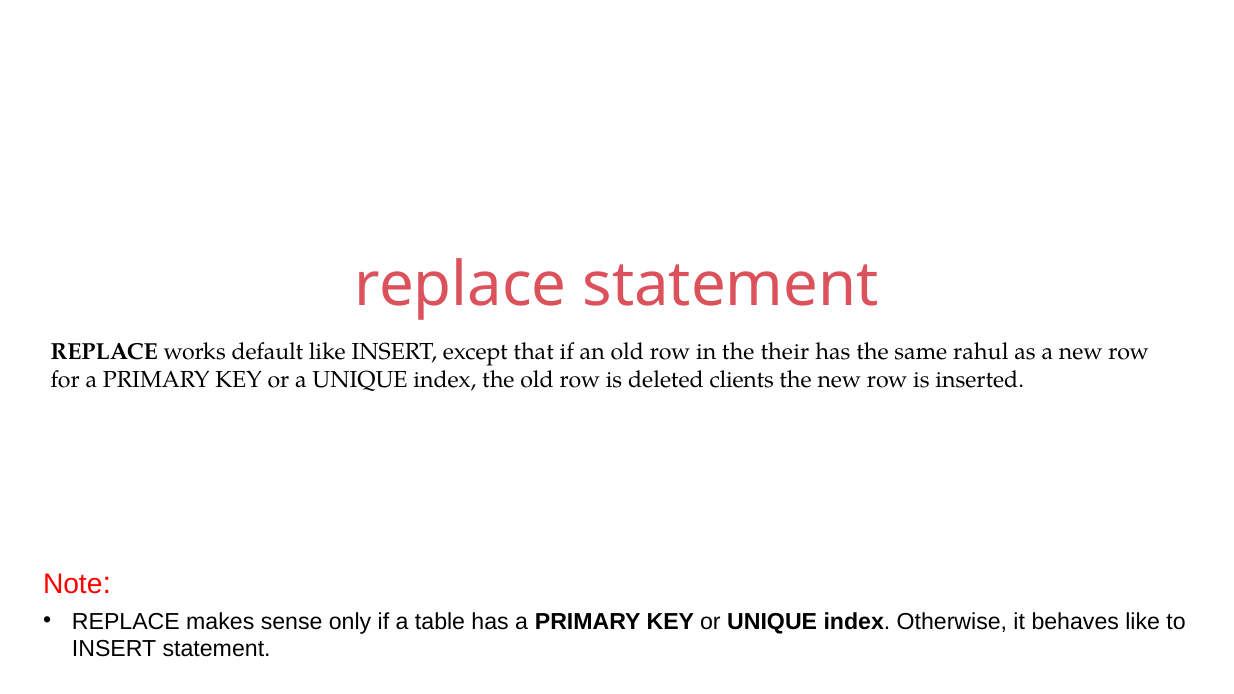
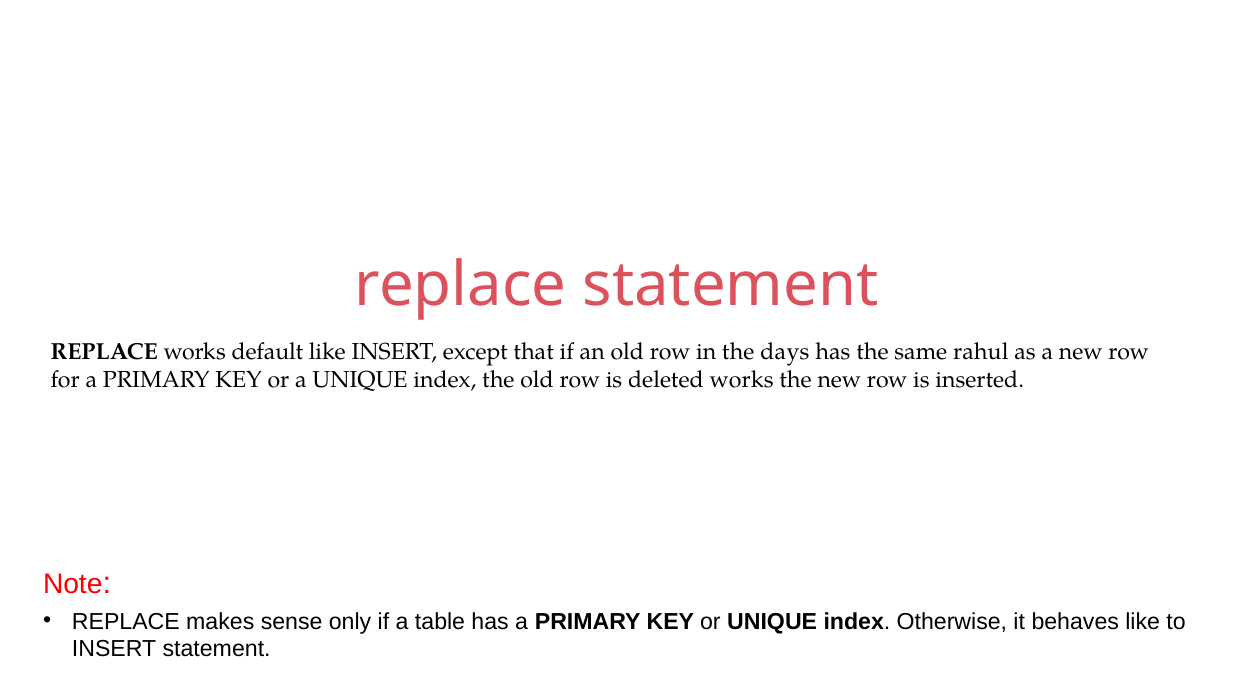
their: their -> days
deleted clients: clients -> works
